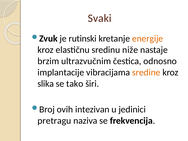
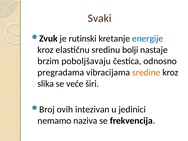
energije colour: orange -> blue
niže: niže -> bolji
ultrazvučnim: ultrazvučnim -> poboljšavaju
implantacije: implantacije -> pregradama
tako: tako -> veće
pretragu: pretragu -> nemamo
